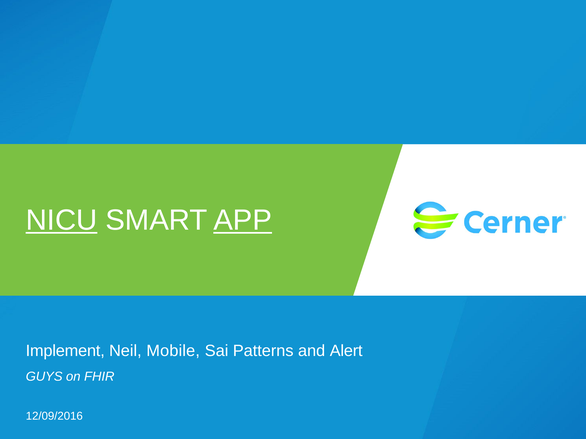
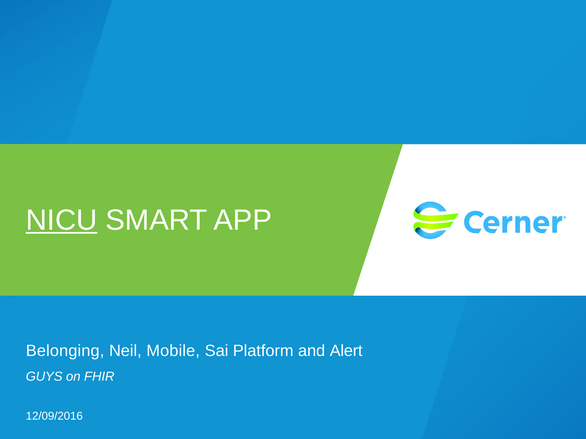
APP underline: present -> none
Implement: Implement -> Belonging
Patterns: Patterns -> Platform
